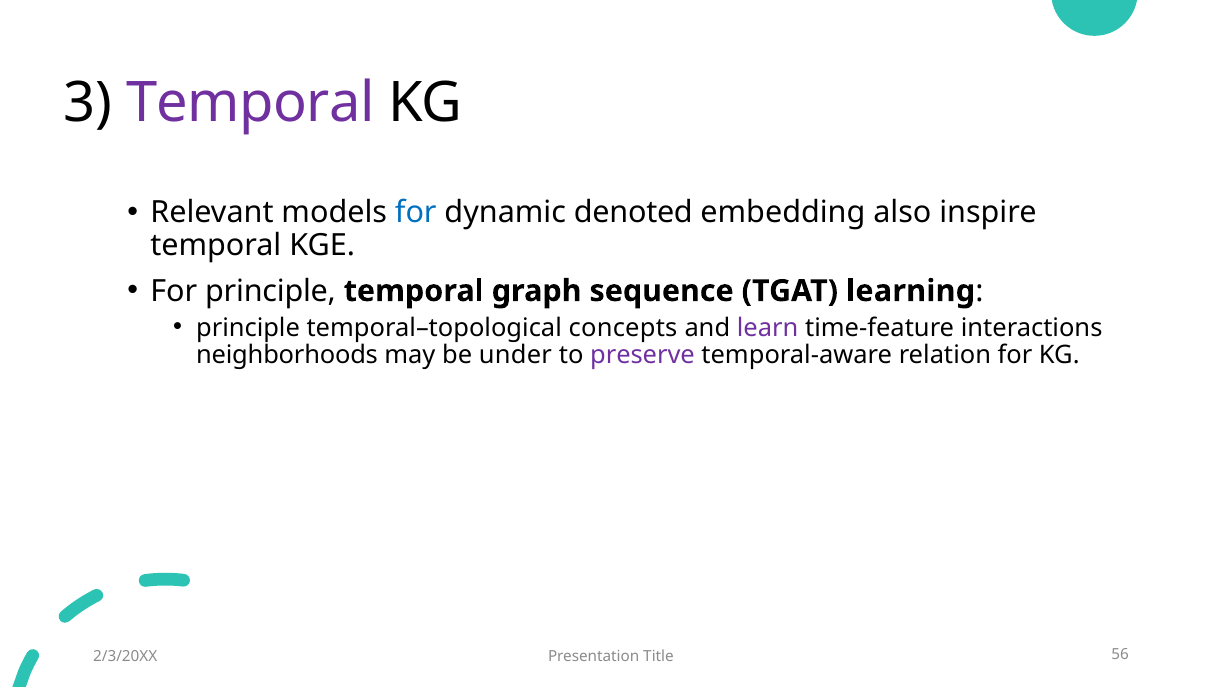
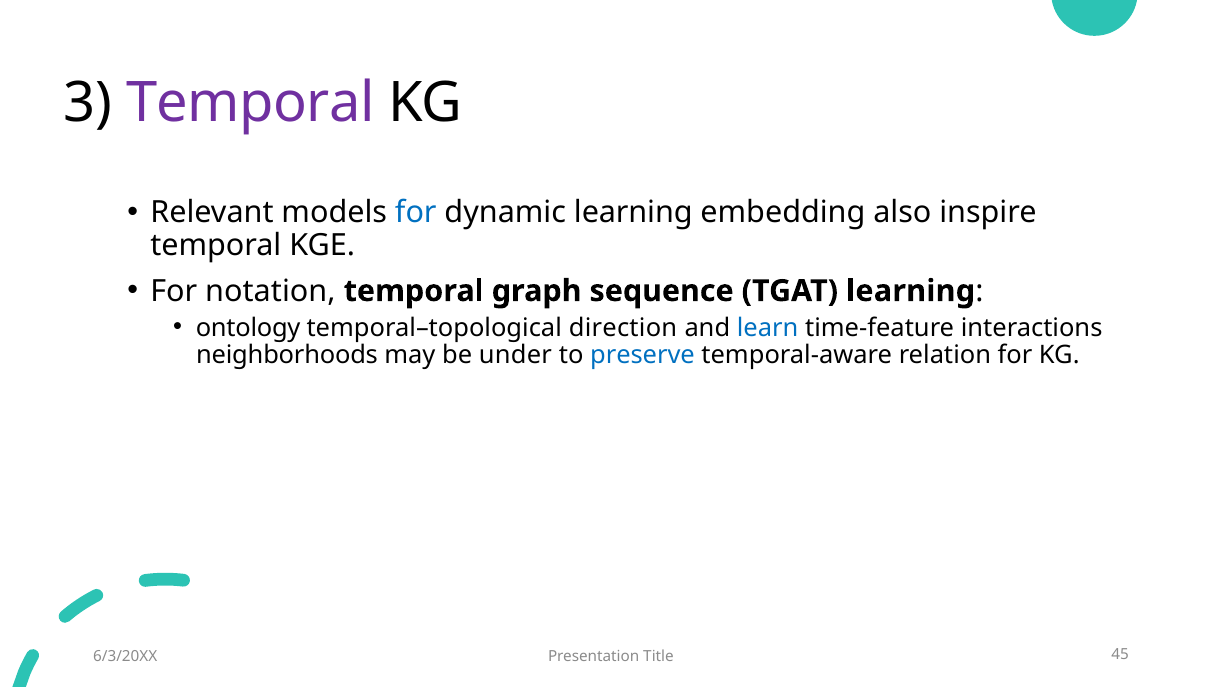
dynamic denoted: denoted -> learning
For principle: principle -> notation
principle at (248, 328): principle -> ontology
concepts: concepts -> direction
learn colour: purple -> blue
preserve colour: purple -> blue
2/3/20XX: 2/3/20XX -> 6/3/20XX
56: 56 -> 45
